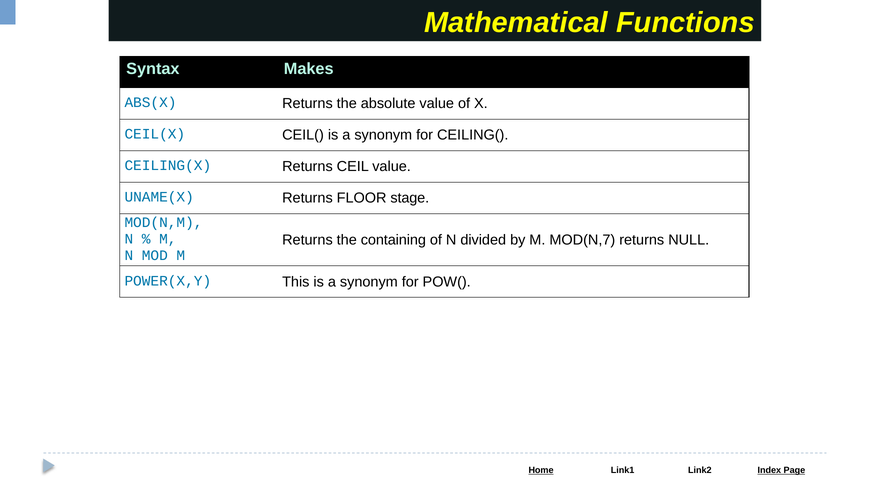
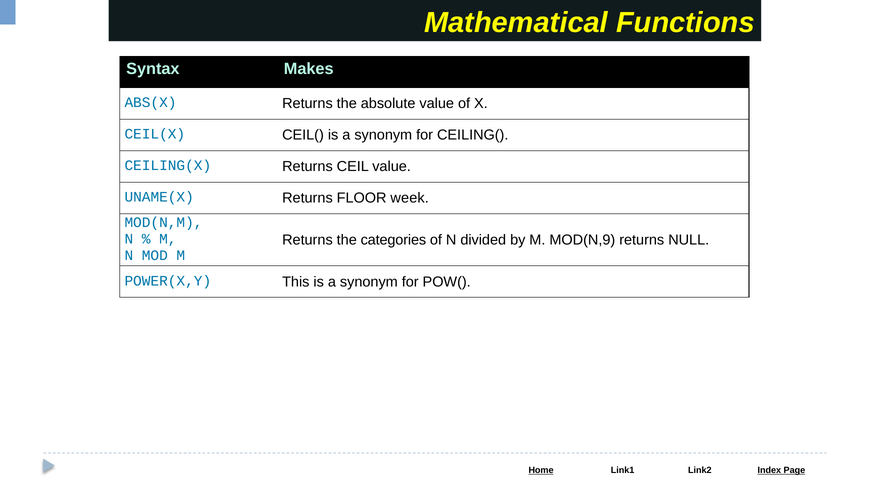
stage: stage -> week
containing: containing -> categories
MOD(N,7: MOD(N,7 -> MOD(N,9
